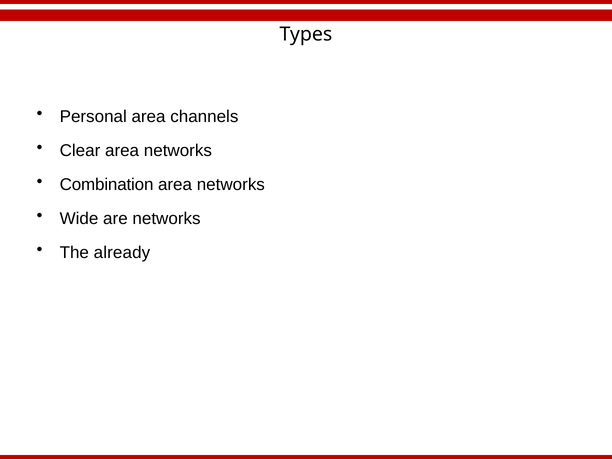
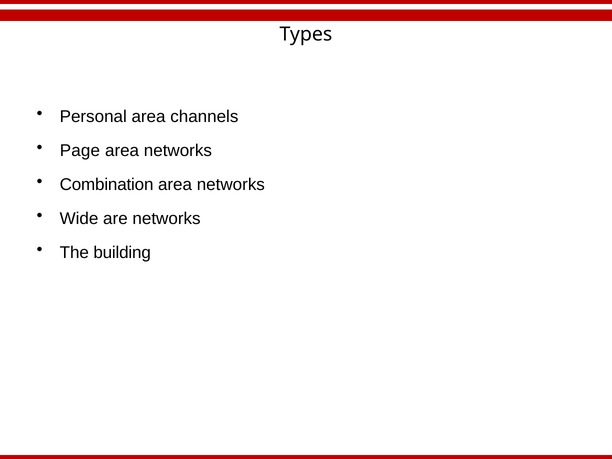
Clear: Clear -> Page
already: already -> building
